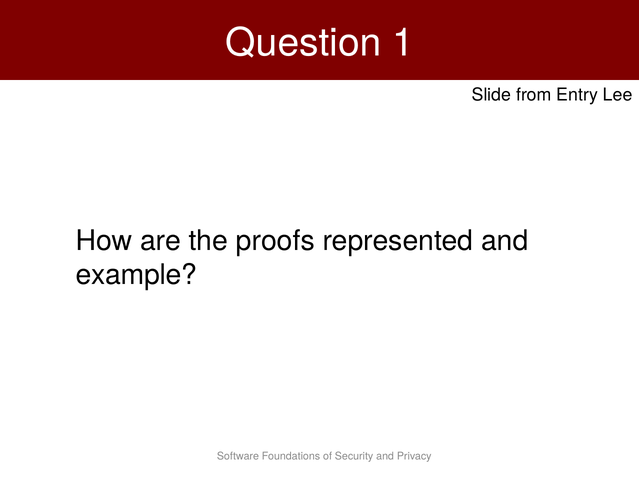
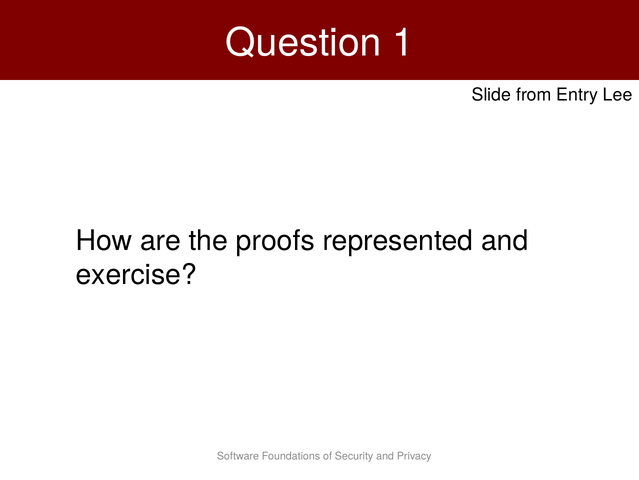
example: example -> exercise
